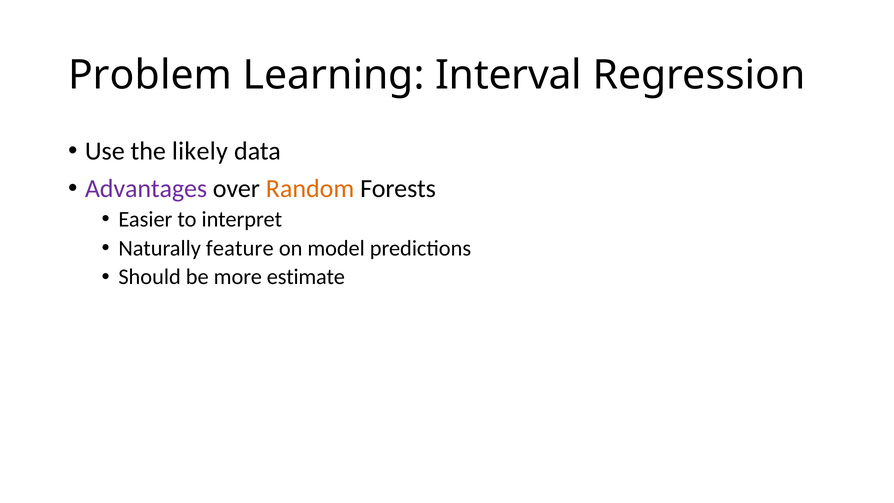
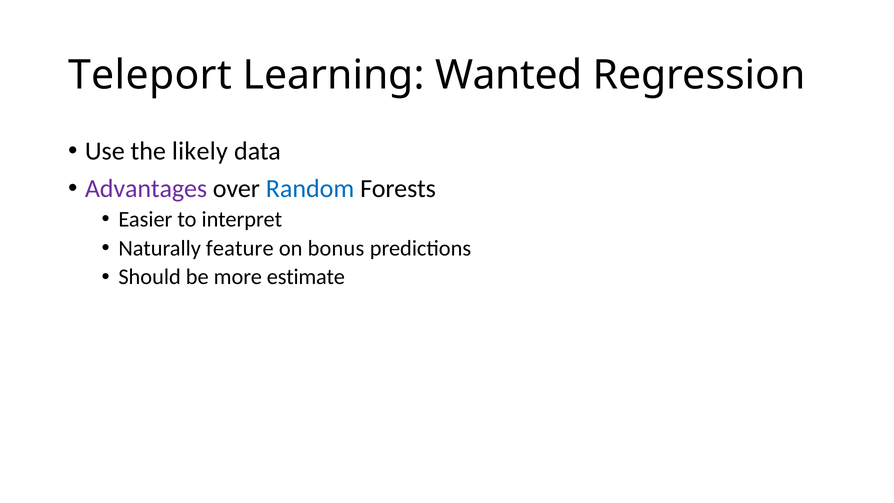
Problem: Problem -> Teleport
Interval: Interval -> Wanted
Random colour: orange -> blue
model: model -> bonus
